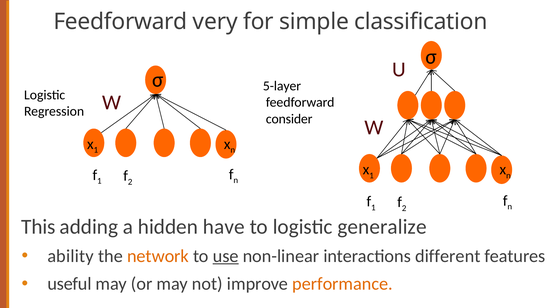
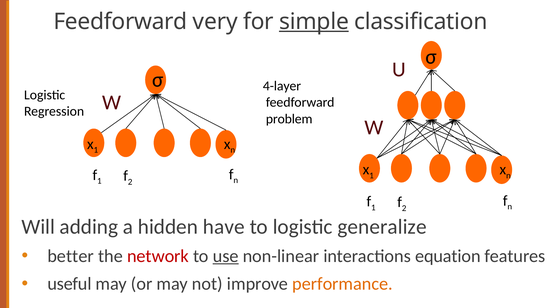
simple underline: none -> present
5-layer: 5-layer -> 4-layer
consider: consider -> problem
This: This -> Will
ability: ability -> better
network colour: orange -> red
different: different -> equation
